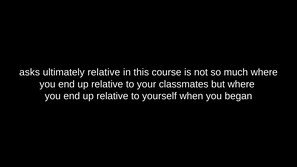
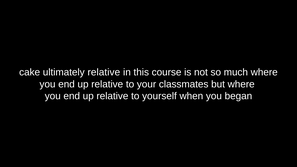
asks: asks -> cake
